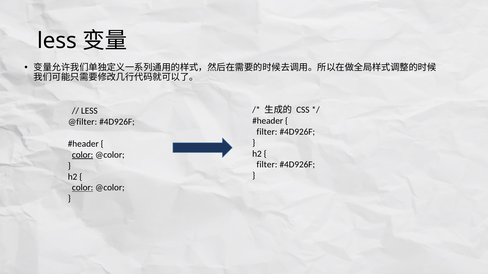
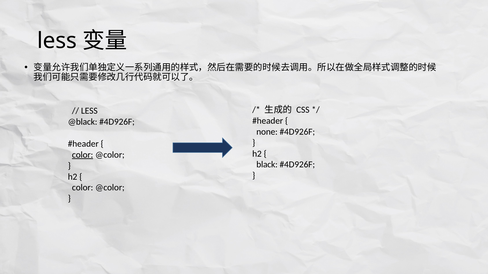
@filter: @filter -> @black
filter at (267, 132): filter -> none
filter at (267, 165): filter -> black
color at (83, 188) underline: present -> none
